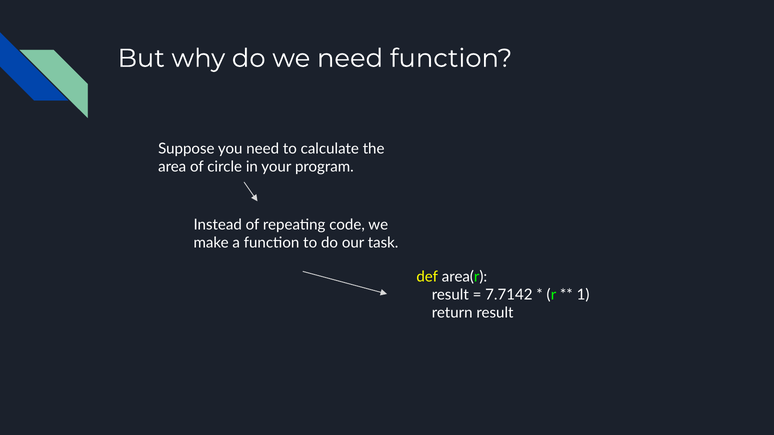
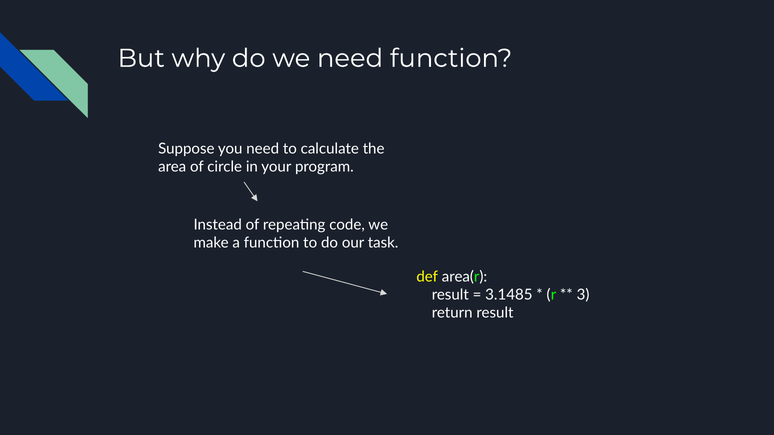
7.7142: 7.7142 -> 3.1485
1: 1 -> 3
